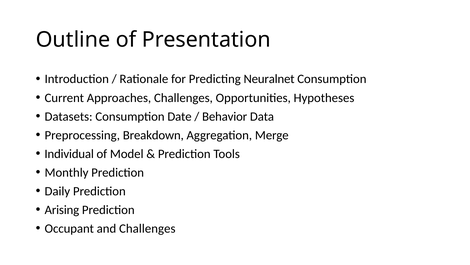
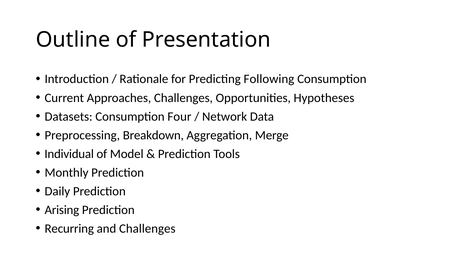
Neuralnet: Neuralnet -> Following
Date: Date -> Four
Behavior: Behavior -> Network
Occupant: Occupant -> Recurring
